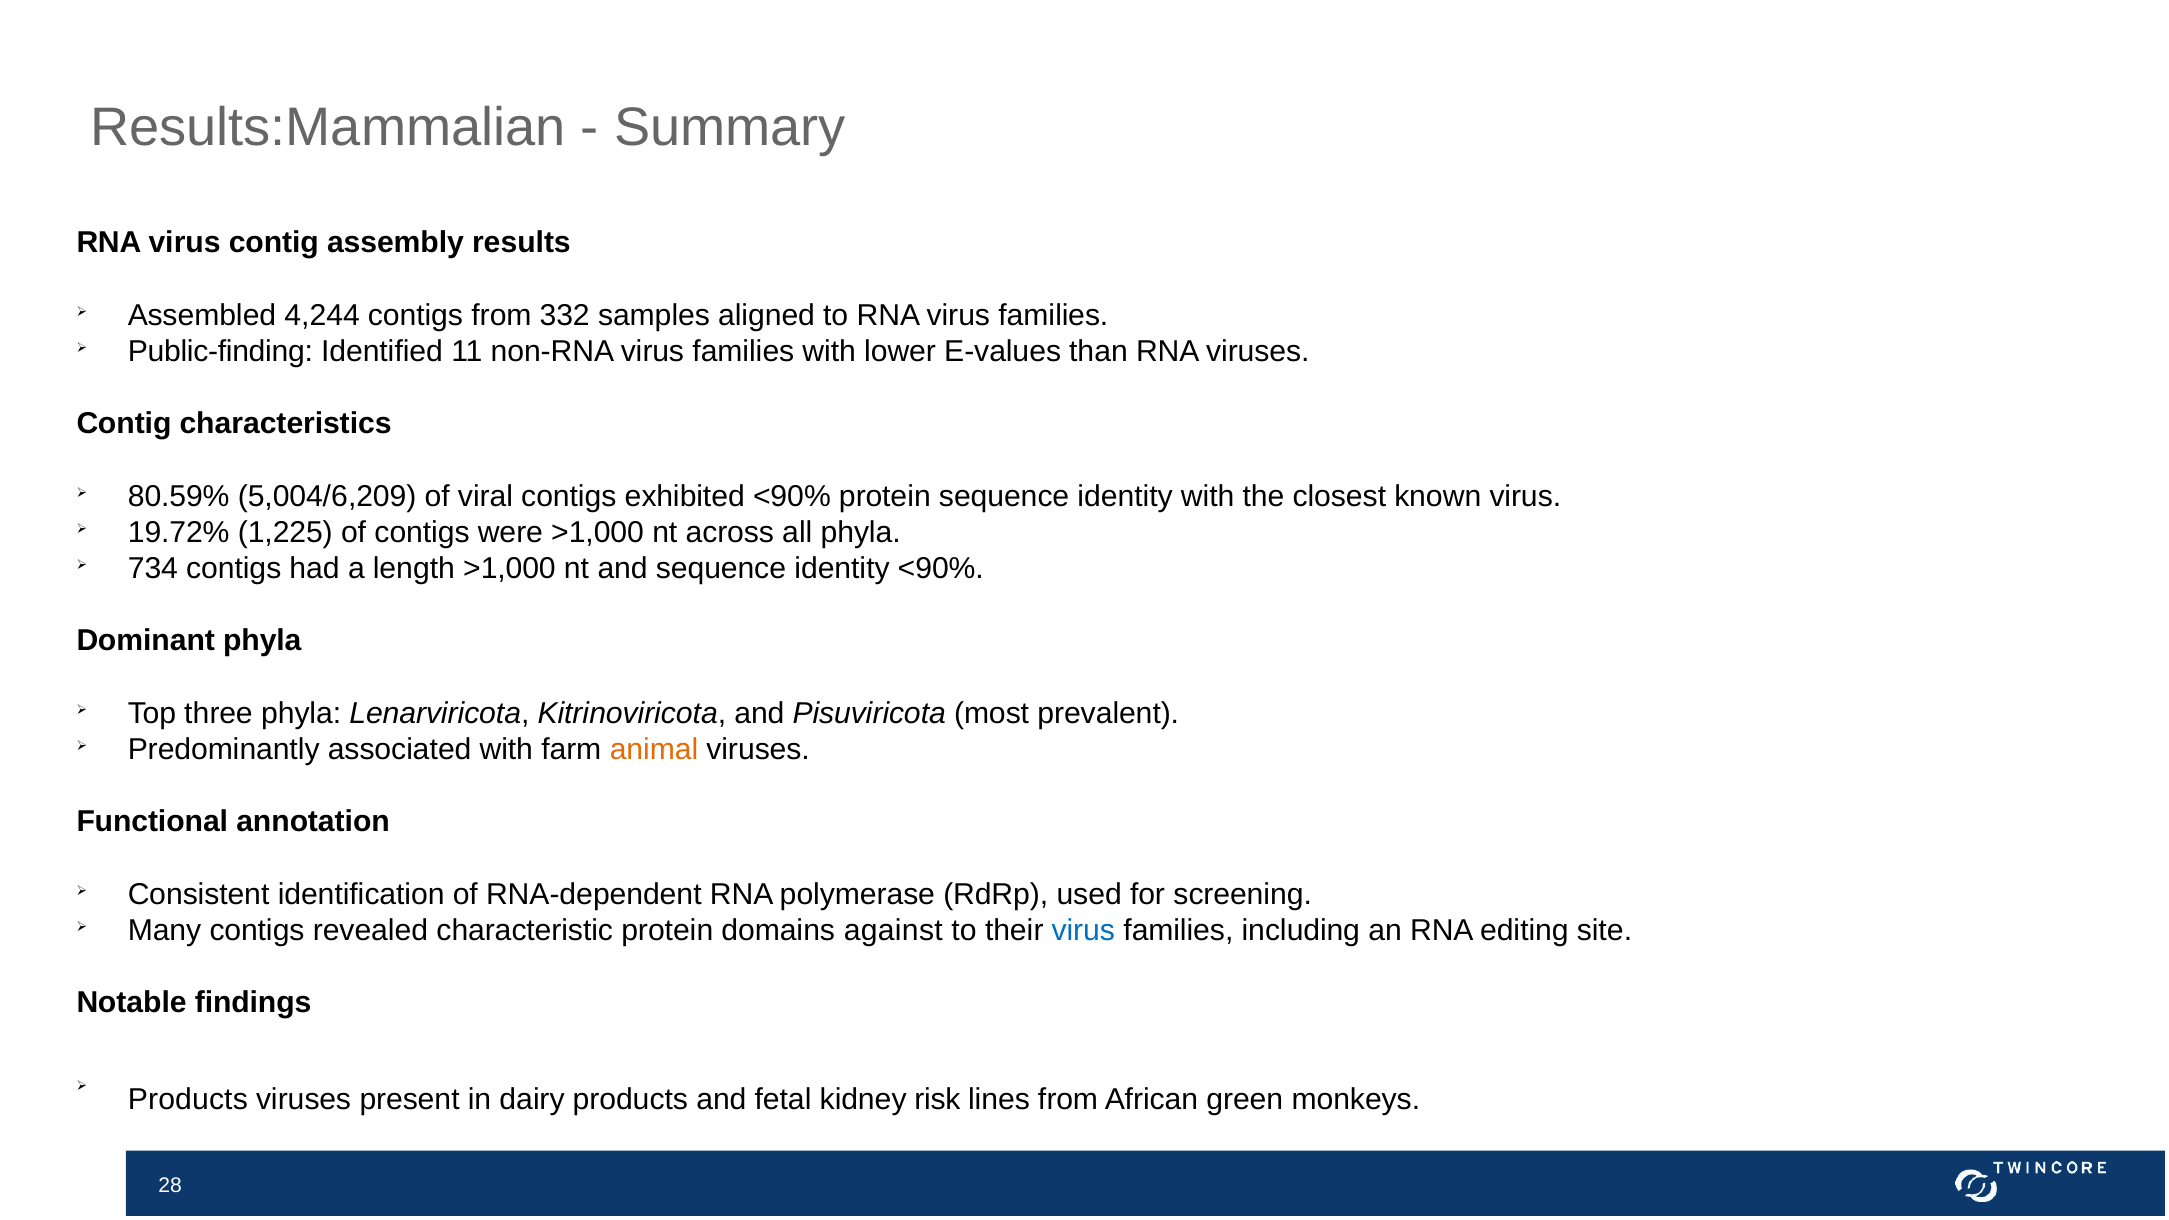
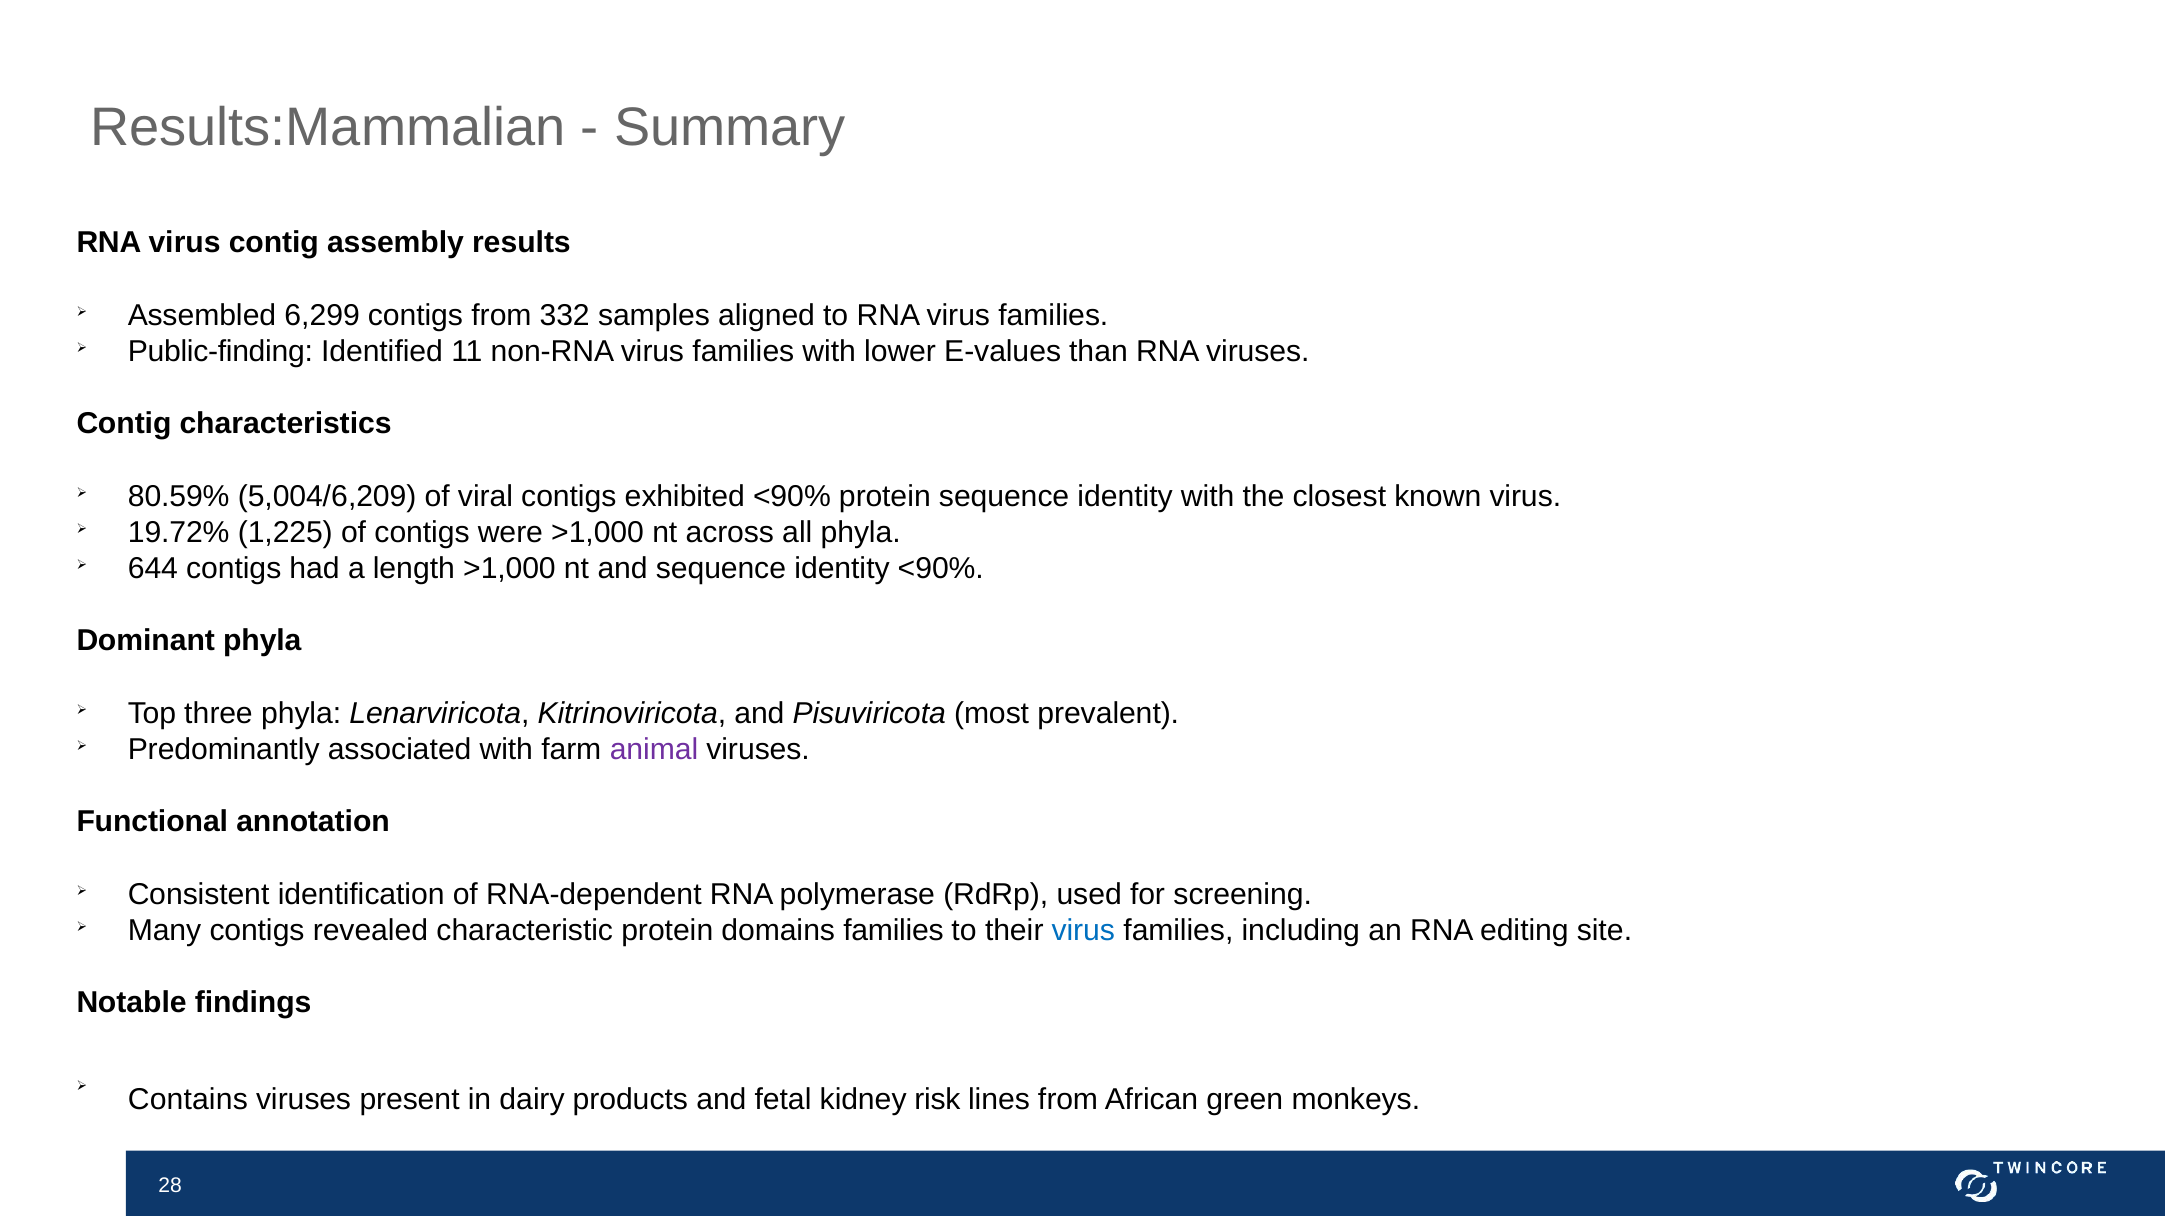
4,244: 4,244 -> 6,299
734: 734 -> 644
animal colour: orange -> purple
domains against: against -> families
Products at (188, 1100): Products -> Contains
